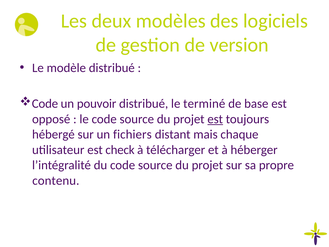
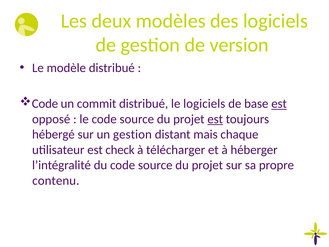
pouvoir: pouvoir -> commit
le terminé: terminé -> logiciels
est at (279, 104) underline: none -> present
un fichiers: fichiers -> gestion
